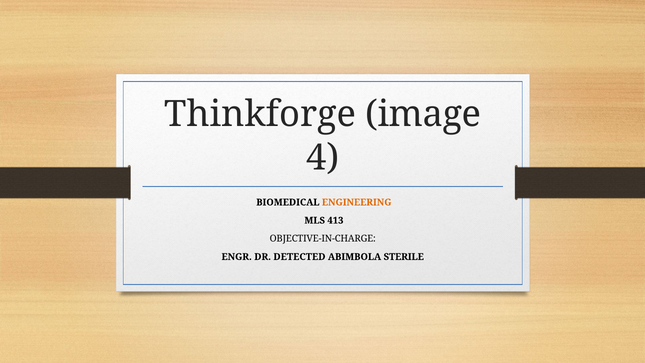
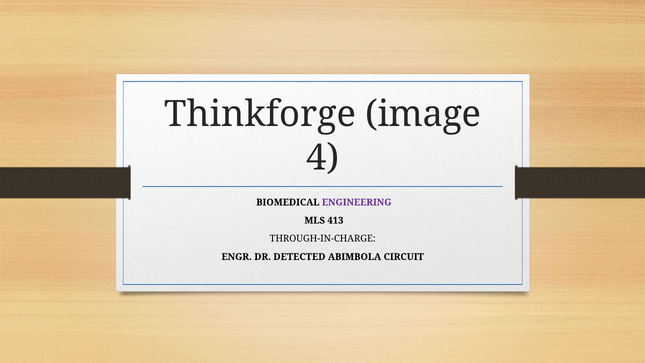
ENGINEERING colour: orange -> purple
OBJECTIVE-IN-CHARGE: OBJECTIVE-IN-CHARGE -> THROUGH-IN-CHARGE
STERILE: STERILE -> CIRCUIT
